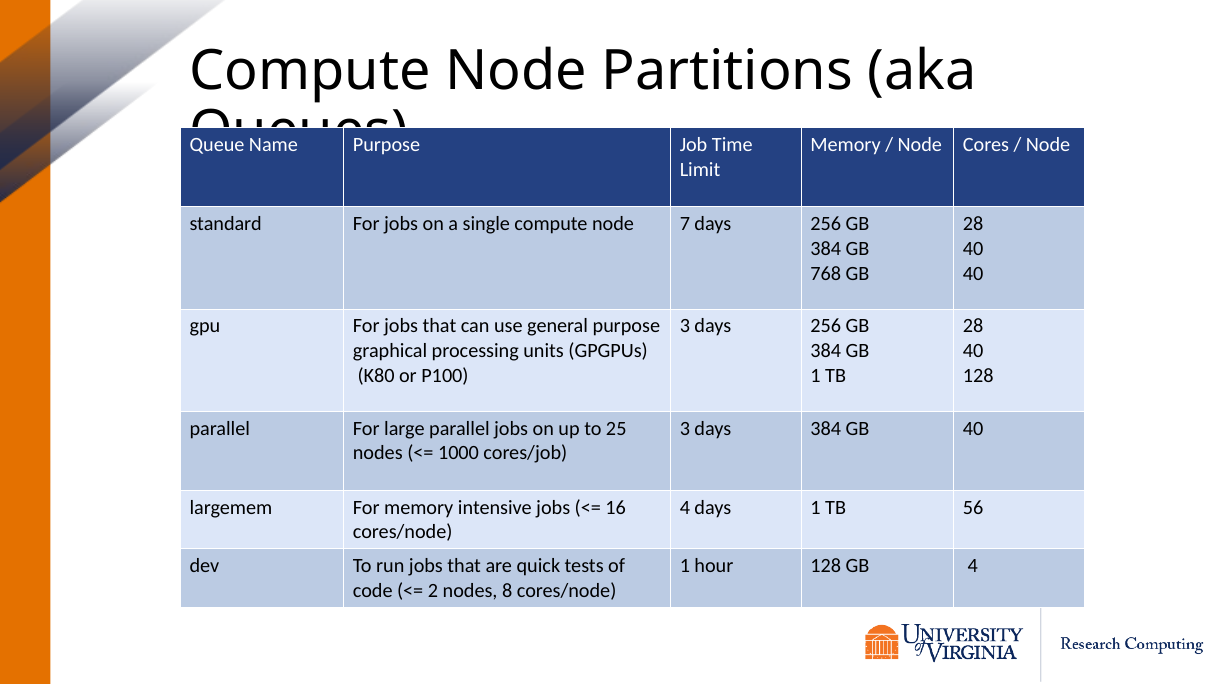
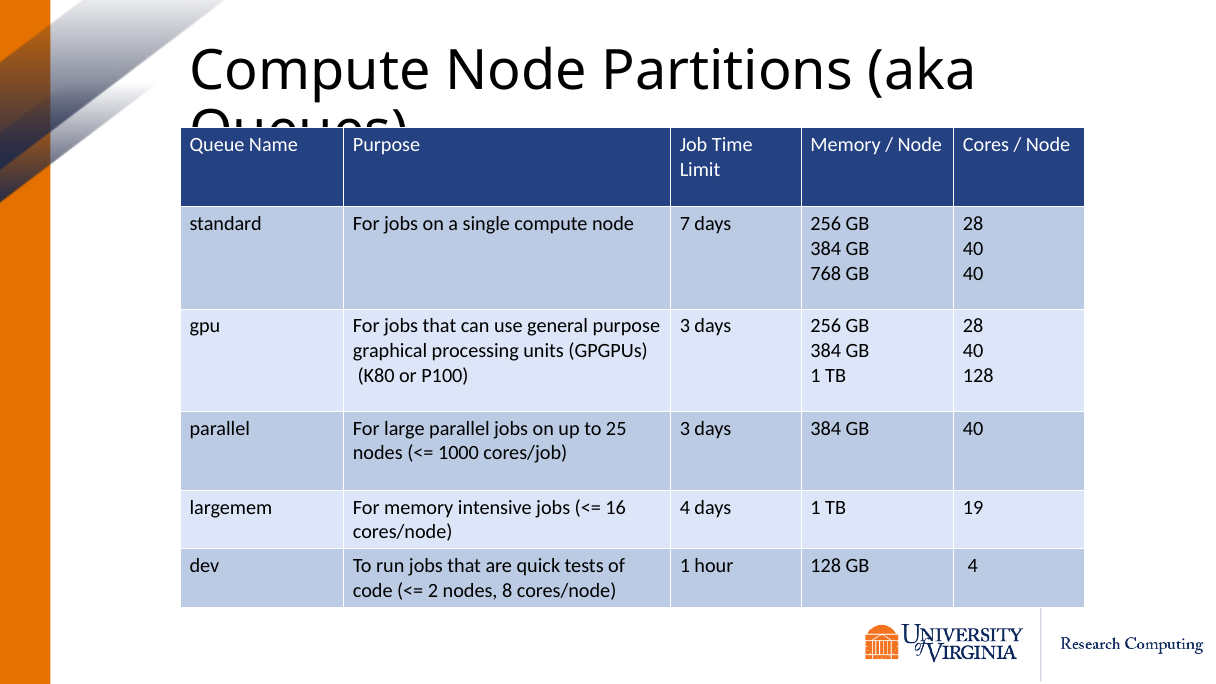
56: 56 -> 19
